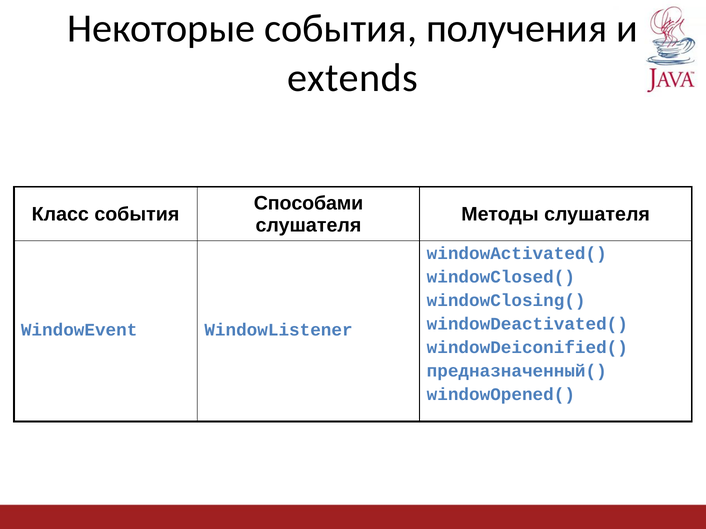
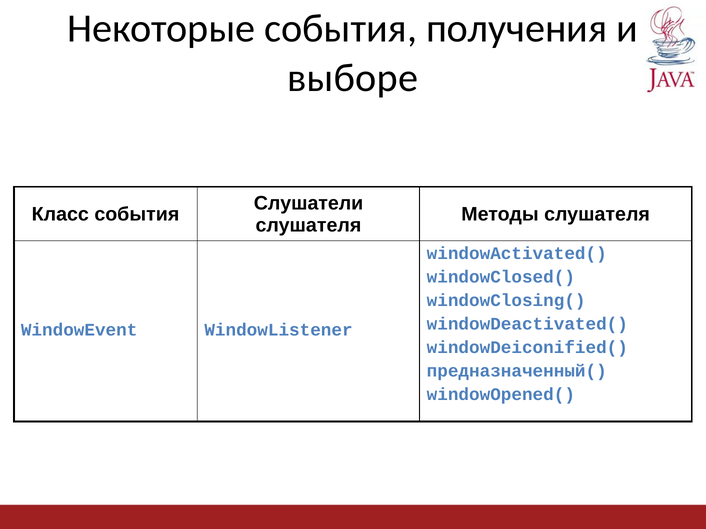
extends: extends -> выборе
Способами: Способами -> Слушатели
